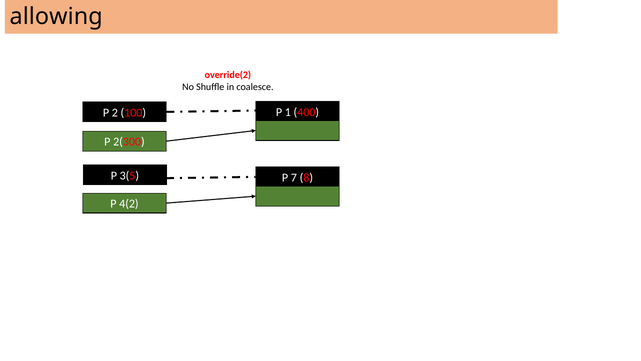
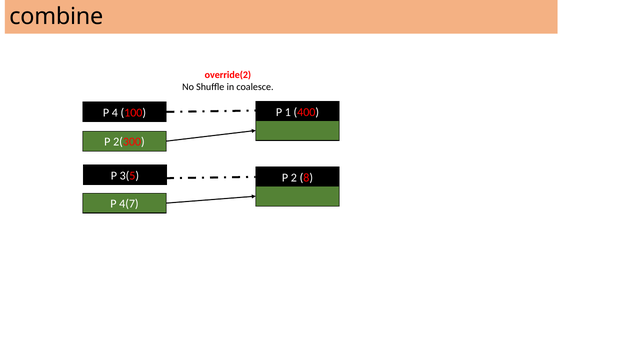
allowing: allowing -> combine
2: 2 -> 4
7: 7 -> 2
4(2: 4(2 -> 4(7
